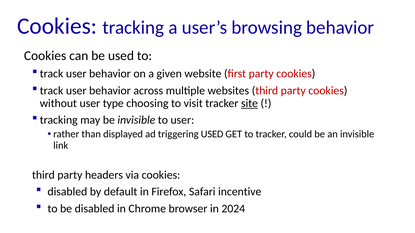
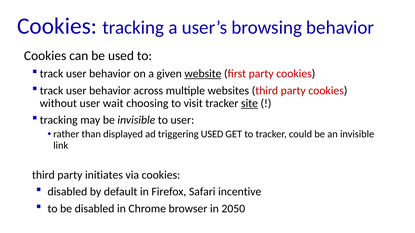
website underline: none -> present
type: type -> wait
headers: headers -> initiates
2024: 2024 -> 2050
